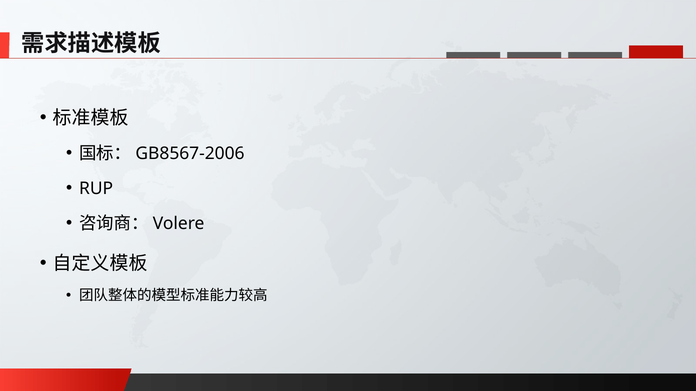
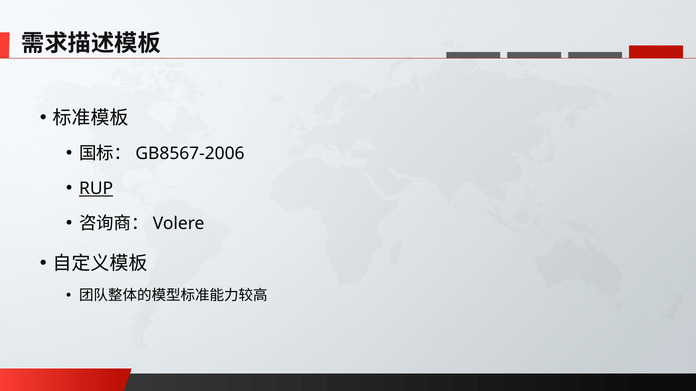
RUP underline: none -> present
